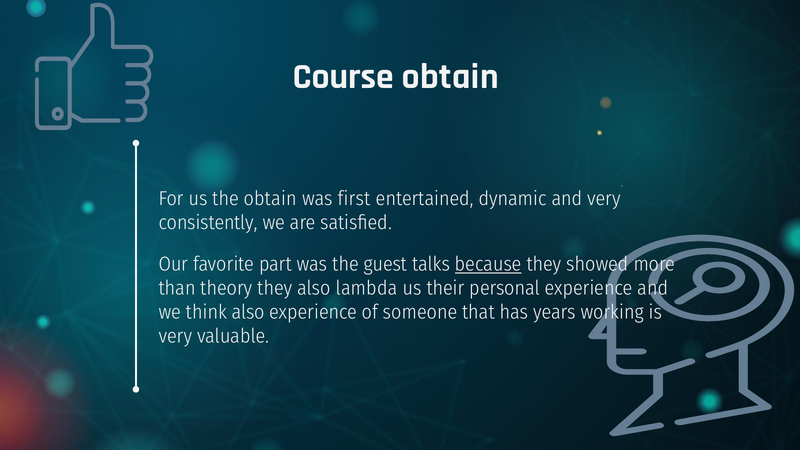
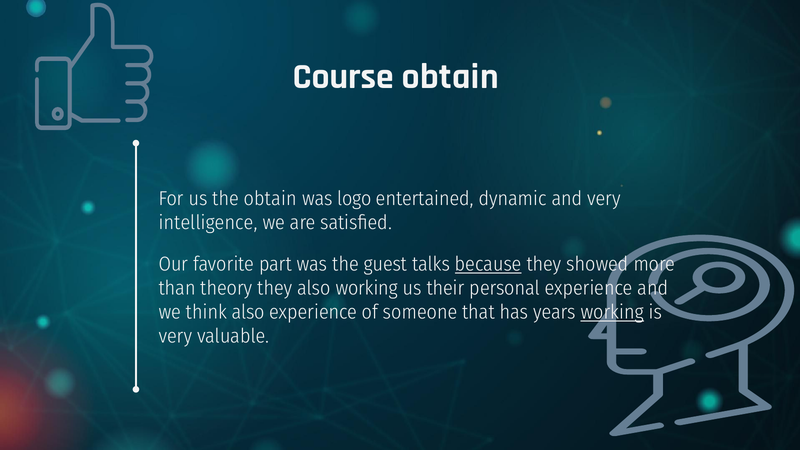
first: first -> logo
consistently: consistently -> intelligence
also lambda: lambda -> working
working at (612, 312) underline: none -> present
